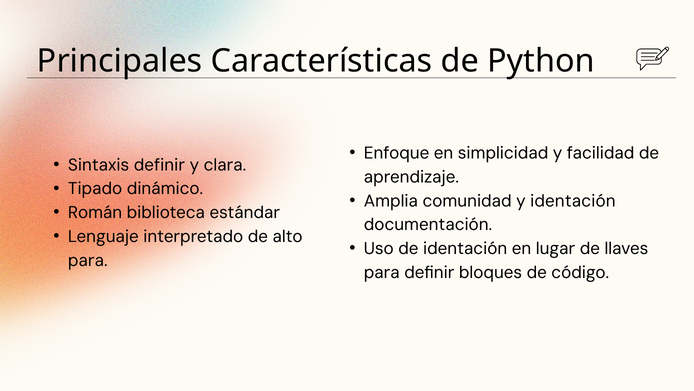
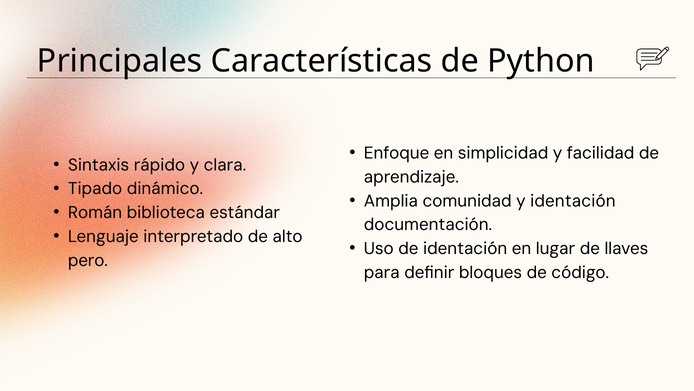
Sintaxis definir: definir -> rápido
para at (88, 260): para -> pero
